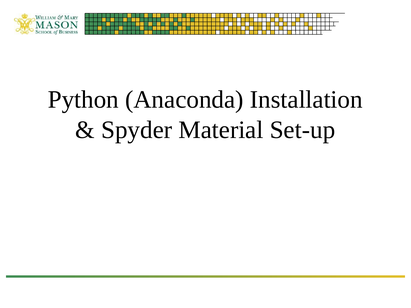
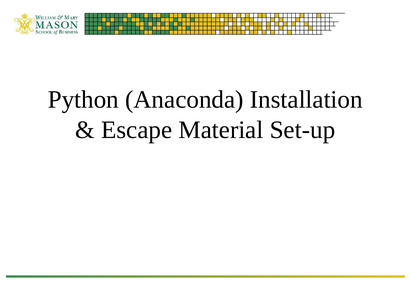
Spyder: Spyder -> Escape
